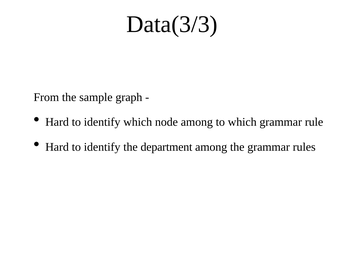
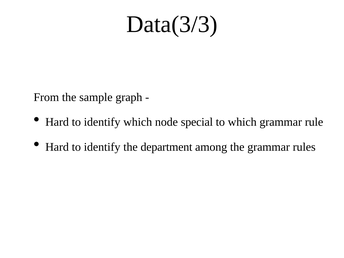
node among: among -> special
